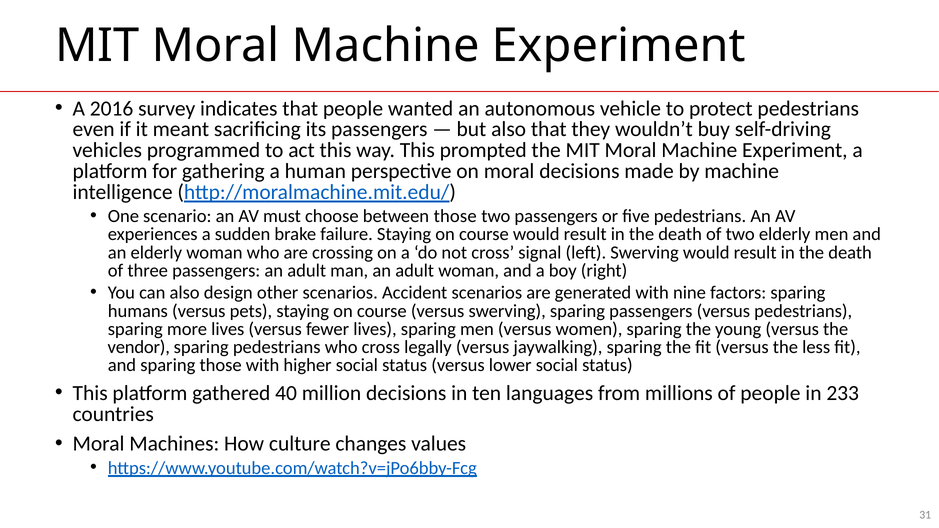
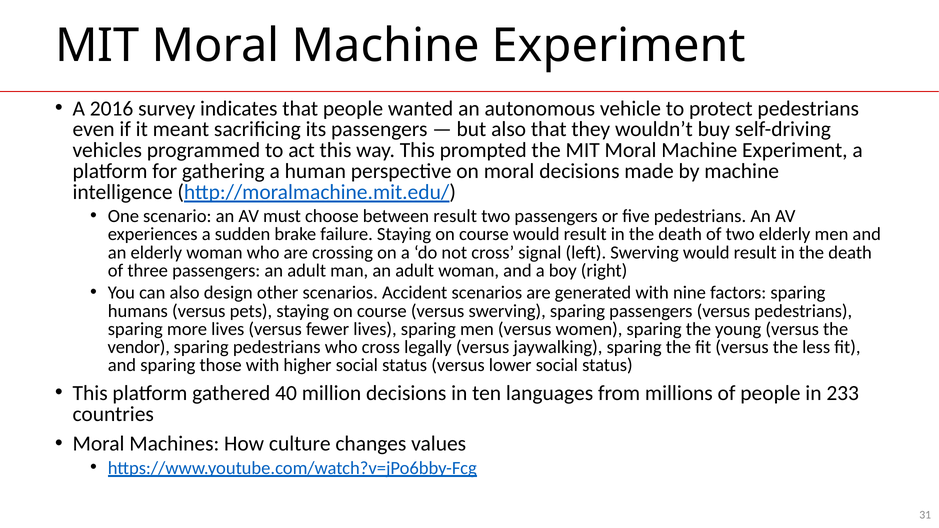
between those: those -> result
